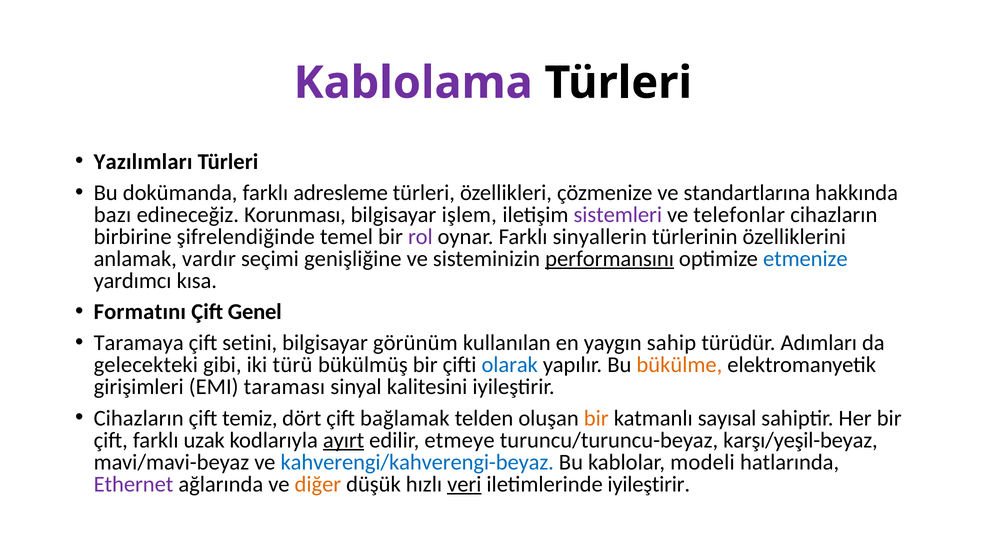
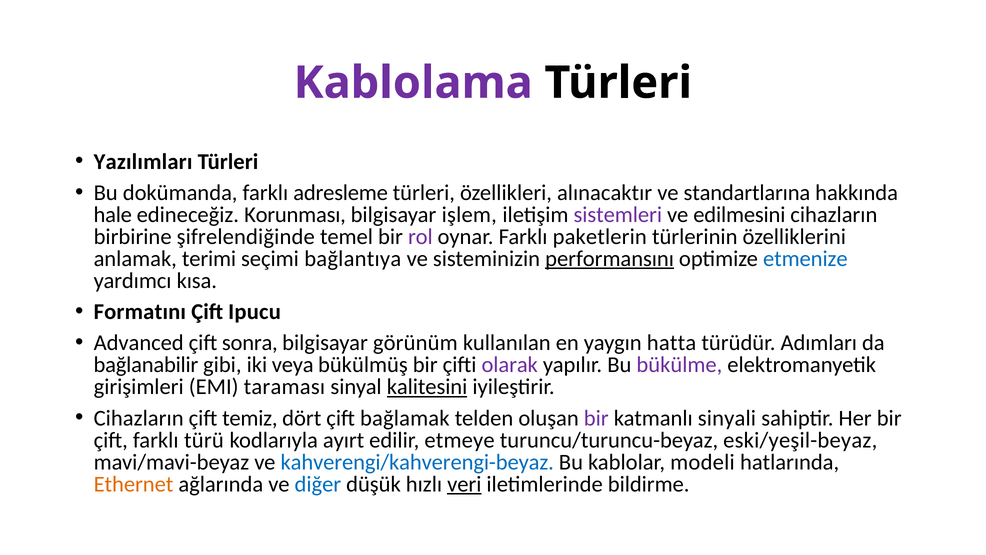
çözmenize: çözmenize -> alınacaktır
bazı: bazı -> hale
telefonlar: telefonlar -> edilmesini
sinyallerin: sinyallerin -> paketlerin
vardır: vardır -> terimi
genişliğine: genişliğine -> bağlantıya
Genel: Genel -> Ipucu
Taramaya: Taramaya -> Advanced
setini: setini -> sonra
sahip: sahip -> hatta
gelecekteki: gelecekteki -> bağlanabilir
türü: türü -> veya
olarak colour: blue -> purple
bükülme colour: orange -> purple
kalitesini underline: none -> present
bir at (596, 418) colour: orange -> purple
sayısal: sayısal -> sinyali
uzak: uzak -> türü
ayırt underline: present -> none
karşı/yeşil-beyaz: karşı/yeşil-beyaz -> eski/yeşil-beyaz
Ethernet colour: purple -> orange
diğer colour: orange -> blue
iletimlerinde iyileştirir: iyileştirir -> bildirme
